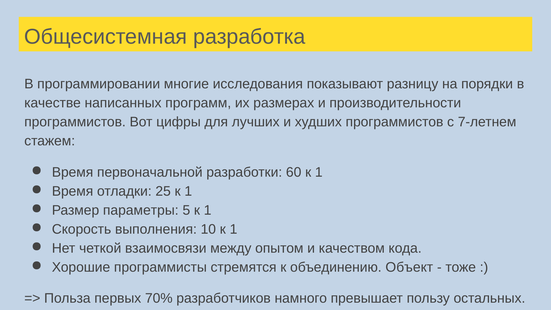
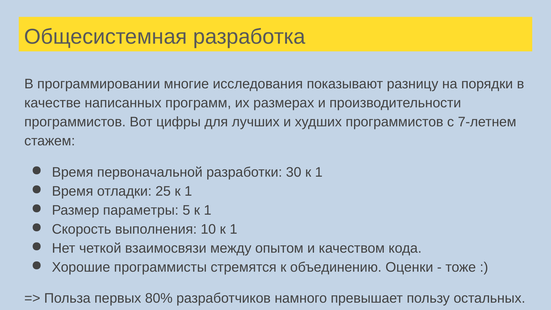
60: 60 -> 30
Объект: Объект -> Оценки
70%: 70% -> 80%
